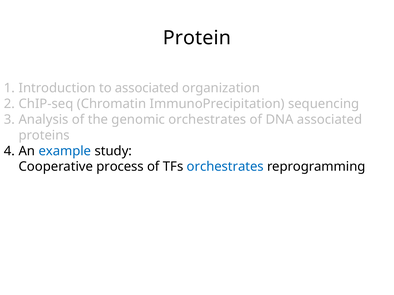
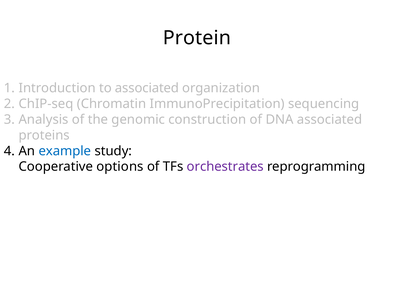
genomic orchestrates: orchestrates -> construction
process: process -> options
orchestrates at (225, 167) colour: blue -> purple
